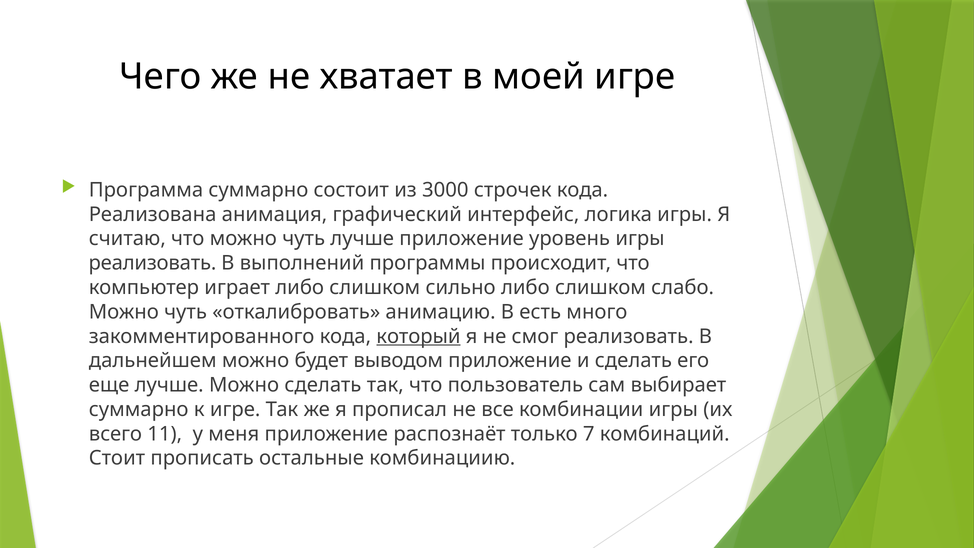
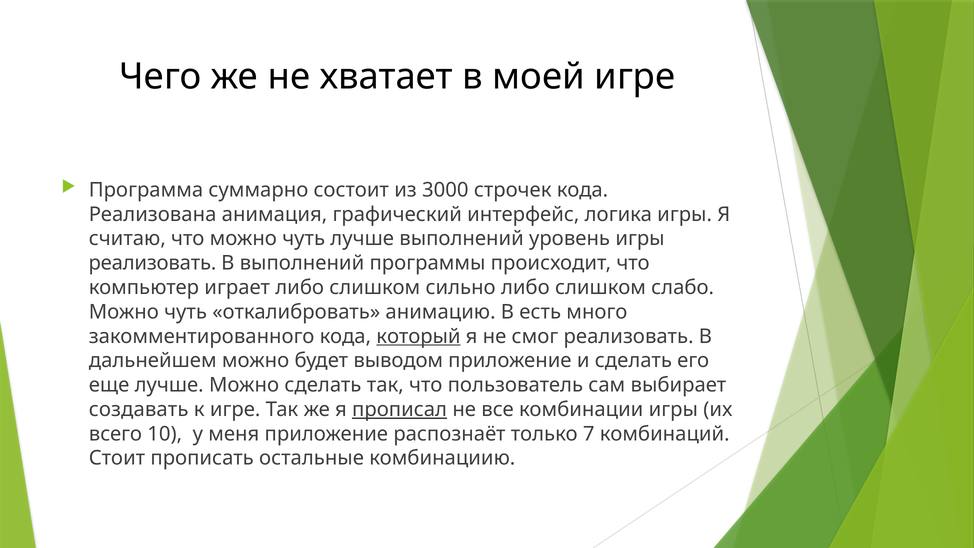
лучше приложение: приложение -> выполнений
суммарно at (139, 409): суммарно -> создавать
прописал underline: none -> present
11: 11 -> 10
